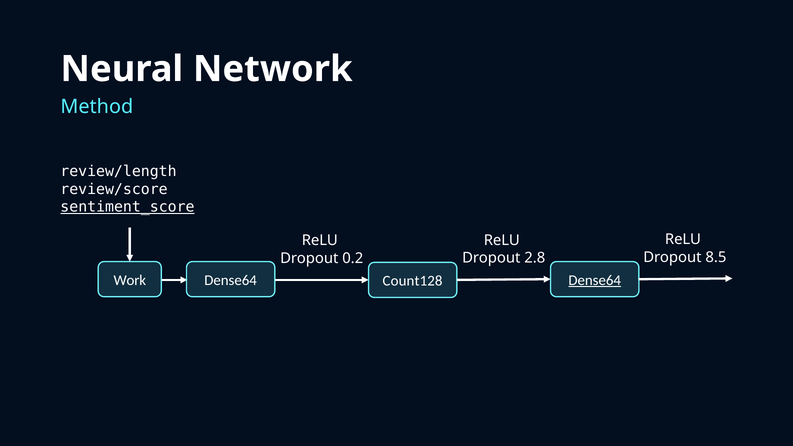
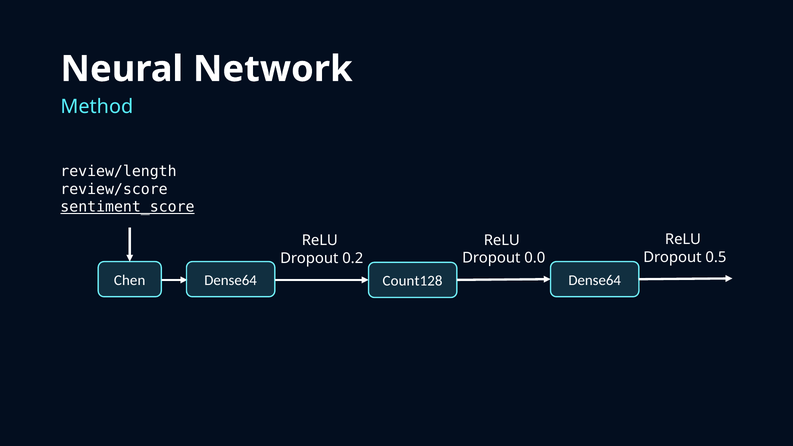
8.5: 8.5 -> 0.5
2.8: 2.8 -> 0.0
Work: Work -> Chen
Dense64 at (595, 280) underline: present -> none
